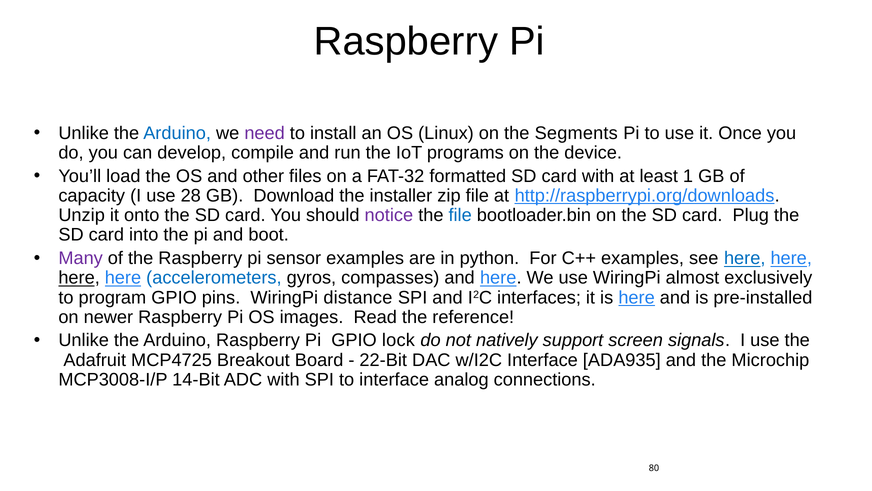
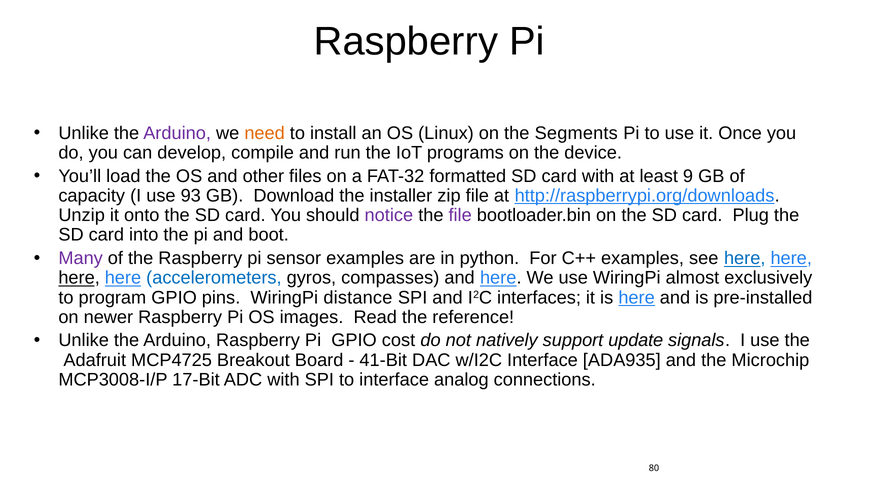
Arduino at (177, 133) colour: blue -> purple
need colour: purple -> orange
1: 1 -> 9
28: 28 -> 93
file at (460, 215) colour: blue -> purple
lock: lock -> cost
screen: screen -> update
22-Bit: 22-Bit -> 41-Bit
14-Bit: 14-Bit -> 17-Bit
